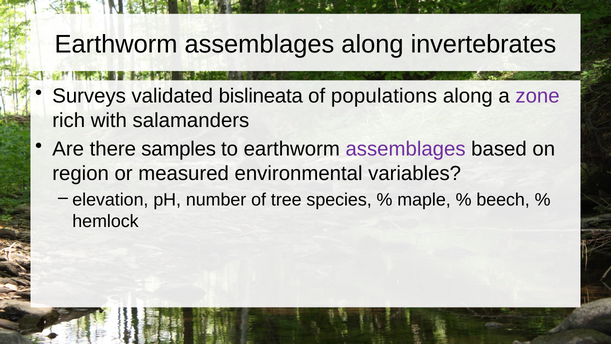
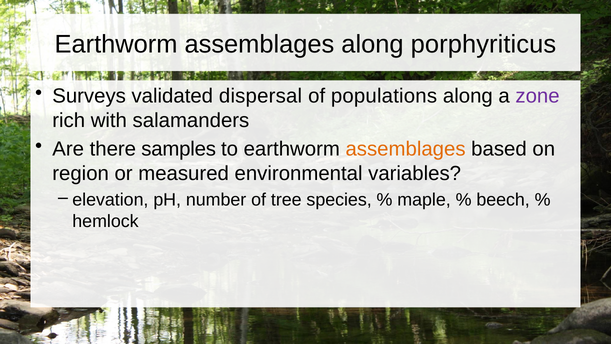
invertebrates: invertebrates -> porphyriticus
bislineata: bislineata -> dispersal
assemblages at (406, 149) colour: purple -> orange
